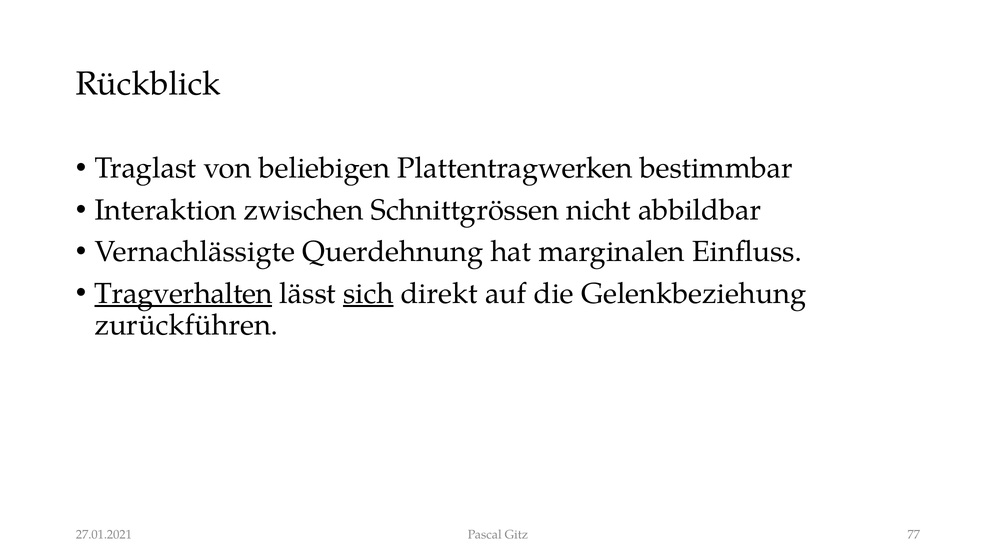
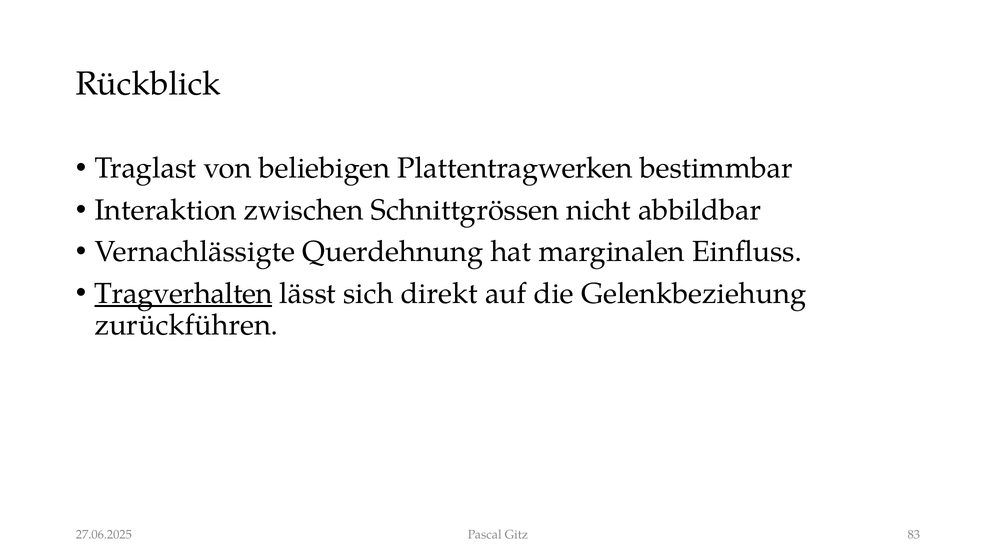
sich underline: present -> none
27.01.2021: 27.01.2021 -> 27.06.2025
77: 77 -> 83
